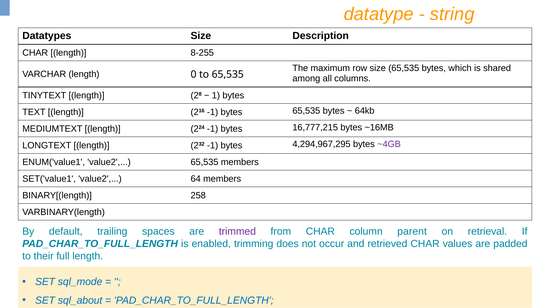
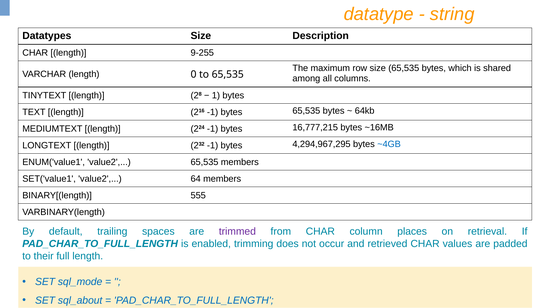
8-255: 8-255 -> 9-255
~4GB colour: purple -> blue
258: 258 -> 555
parent: parent -> places
